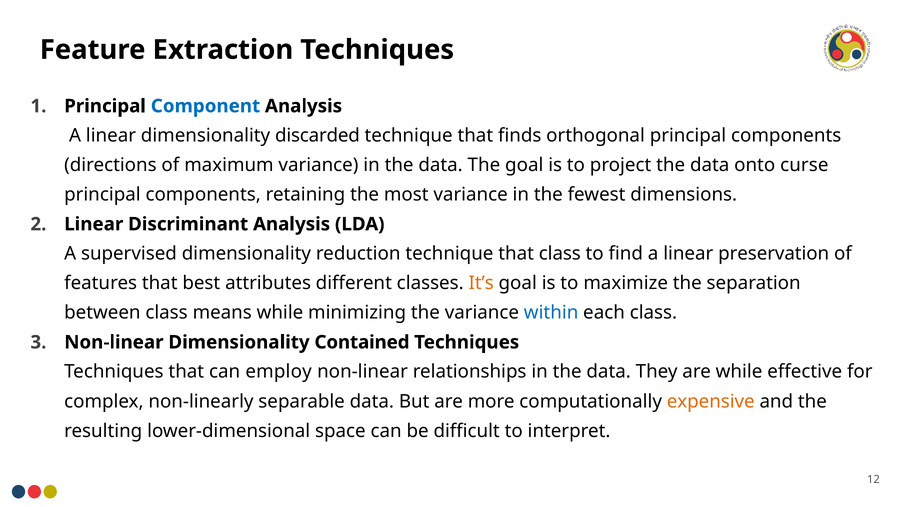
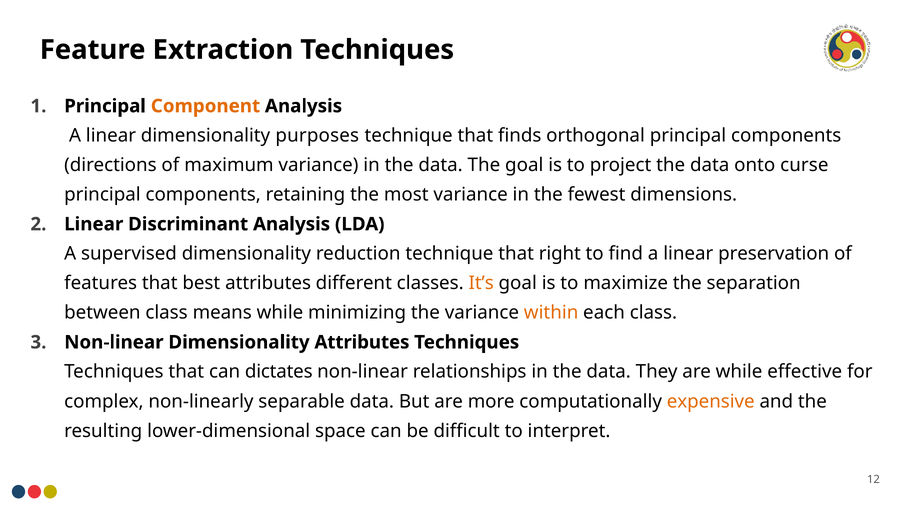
Component colour: blue -> orange
discarded: discarded -> purposes
that class: class -> right
within colour: blue -> orange
Dimensionality Contained: Contained -> Attributes
employ: employ -> dictates
